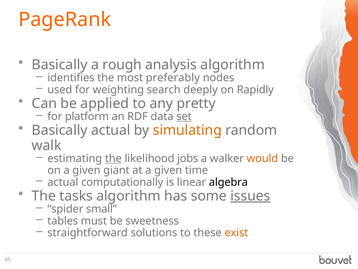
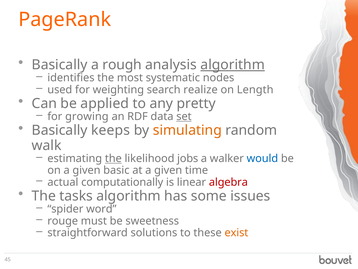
algorithm at (233, 65) underline: none -> present
preferably: preferably -> systematic
deeply: deeply -> realize
Rapidly: Rapidly -> Length
platform: platform -> growing
Basically actual: actual -> keeps
would colour: orange -> blue
giant: giant -> basic
algebra colour: black -> red
issues underline: present -> none
small: small -> word
tables: tables -> rouge
